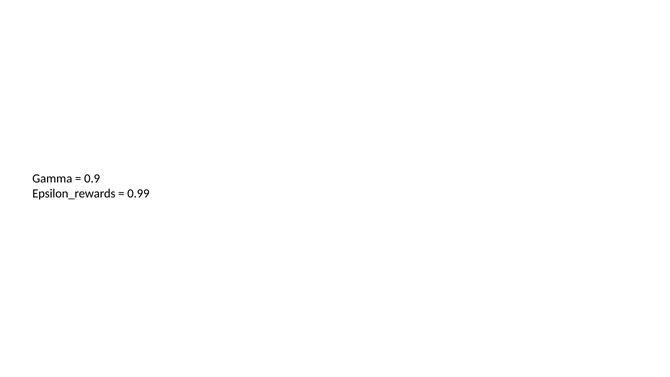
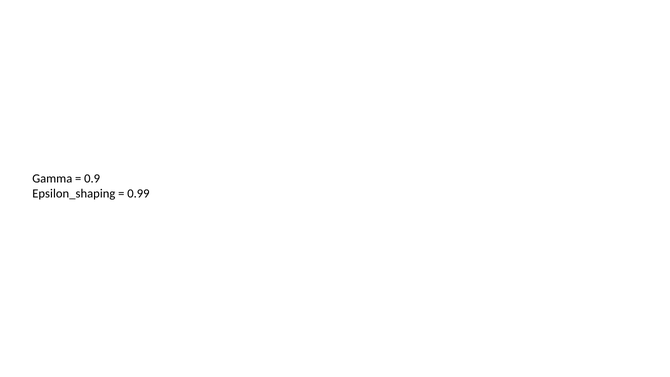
Epsilon_rewards: Epsilon_rewards -> Epsilon_shaping
